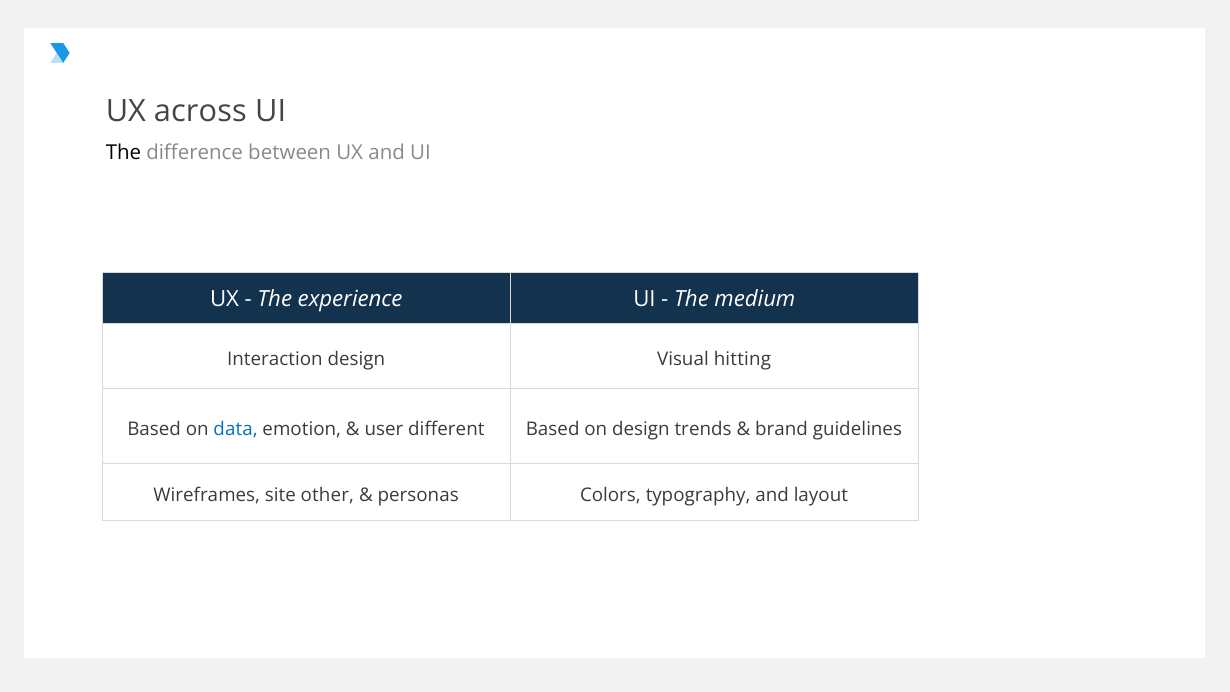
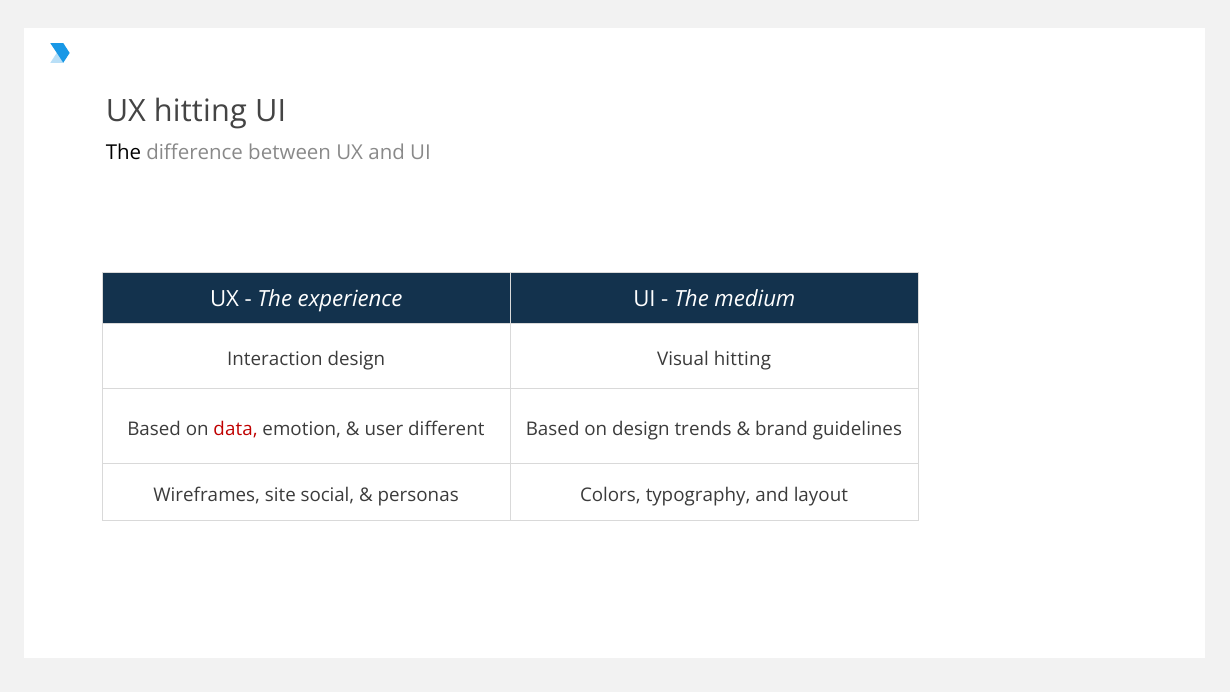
UX across: across -> hitting
data colour: blue -> red
other: other -> social
